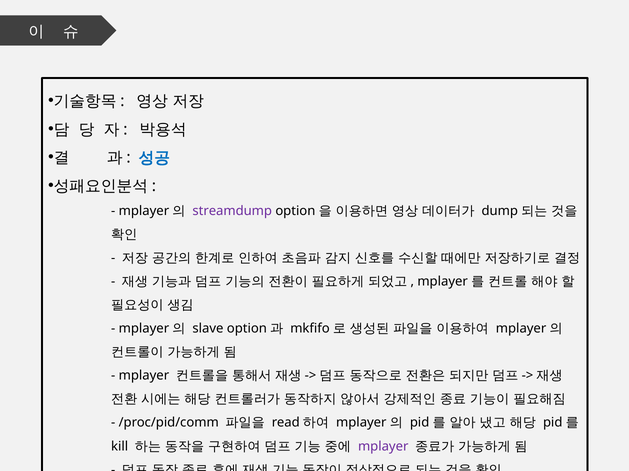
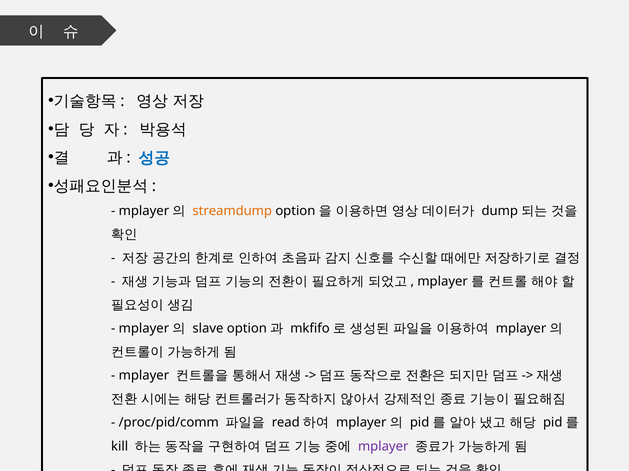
streamdump colour: purple -> orange
